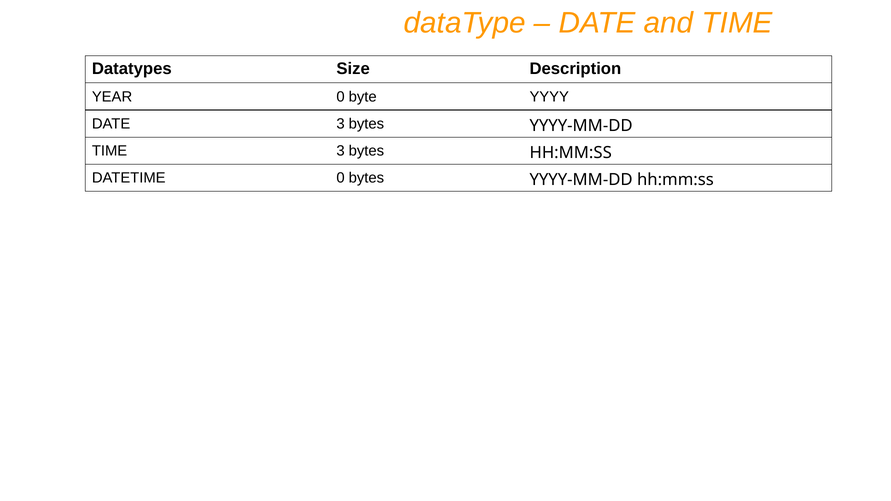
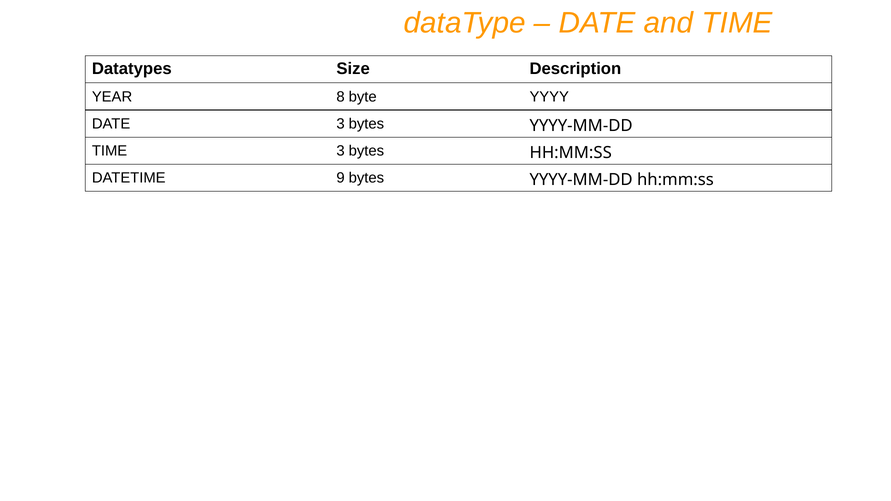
YEAR 0: 0 -> 8
DATETIME 0: 0 -> 9
